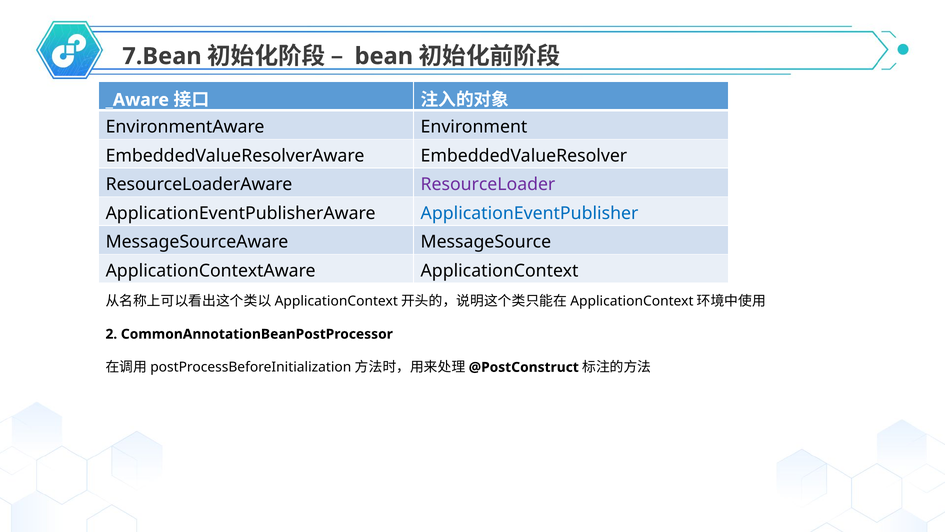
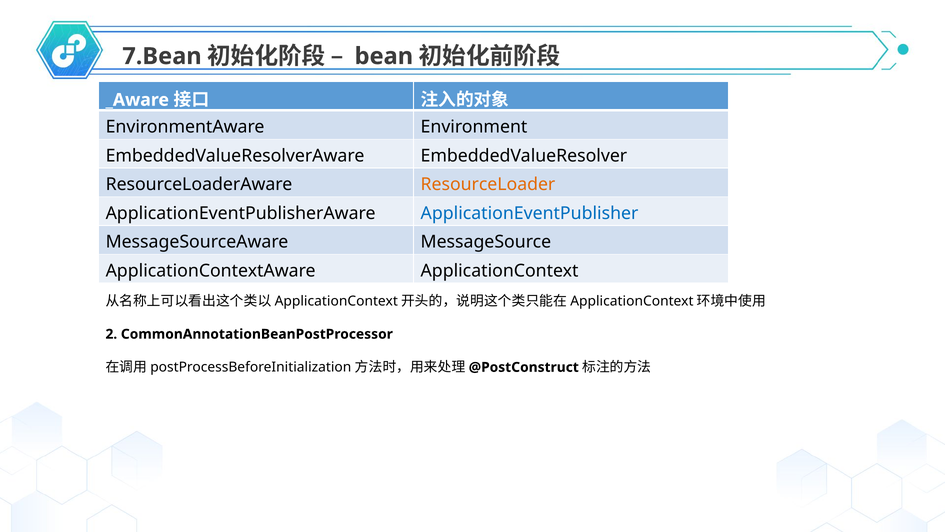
ResourceLoader colour: purple -> orange
